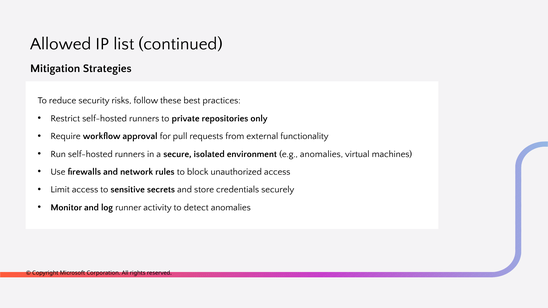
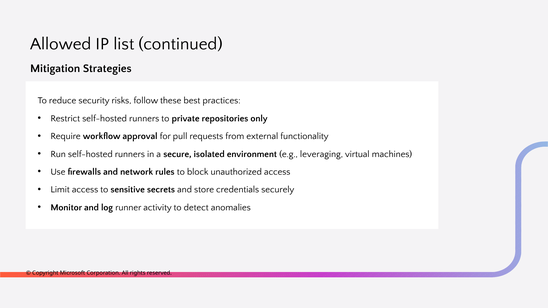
e.g anomalies: anomalies -> leveraging
